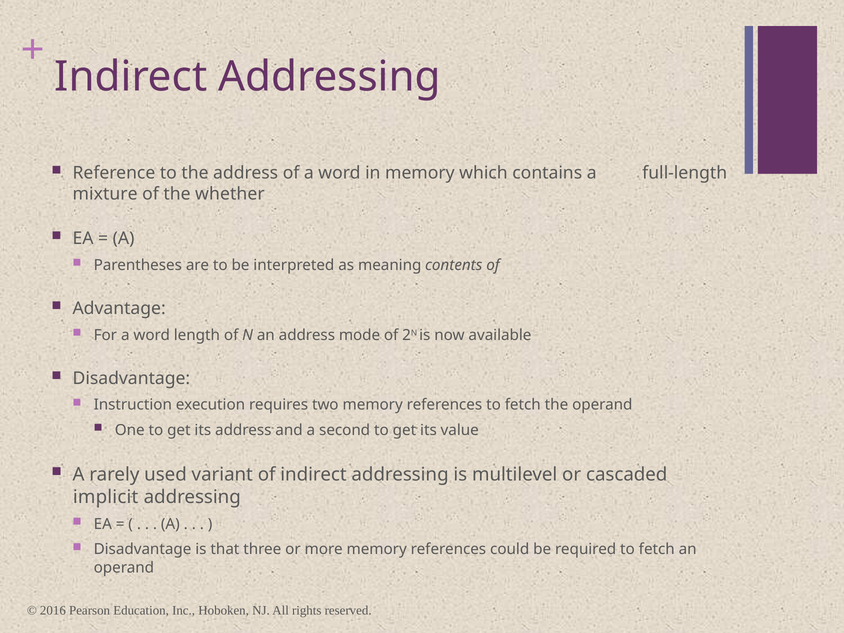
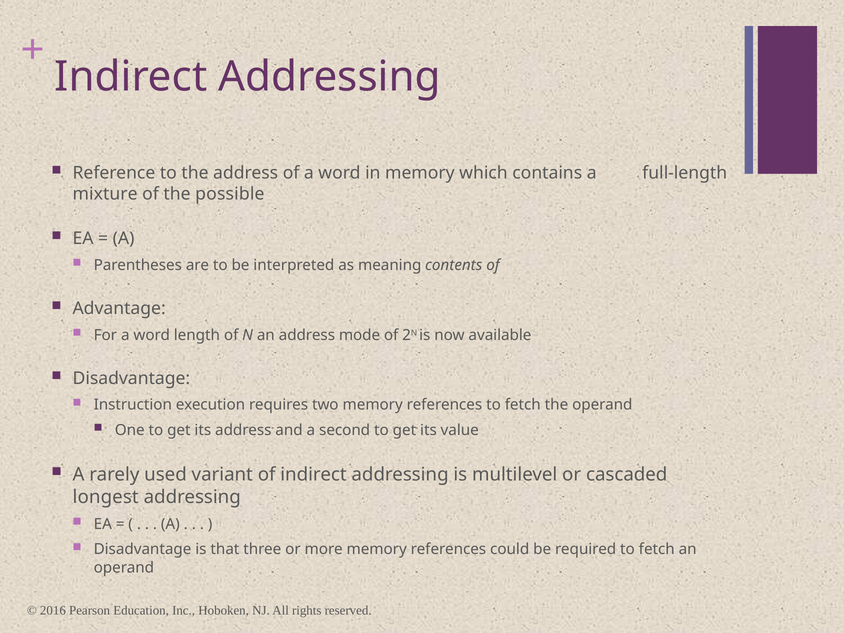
whether: whether -> possible
implicit: implicit -> longest
